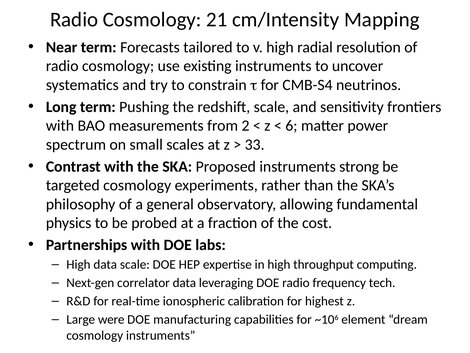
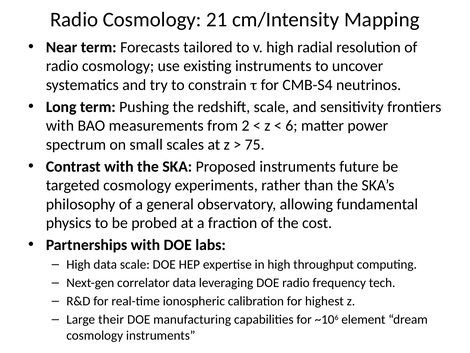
33: 33 -> 75
strong: strong -> future
were: were -> their
